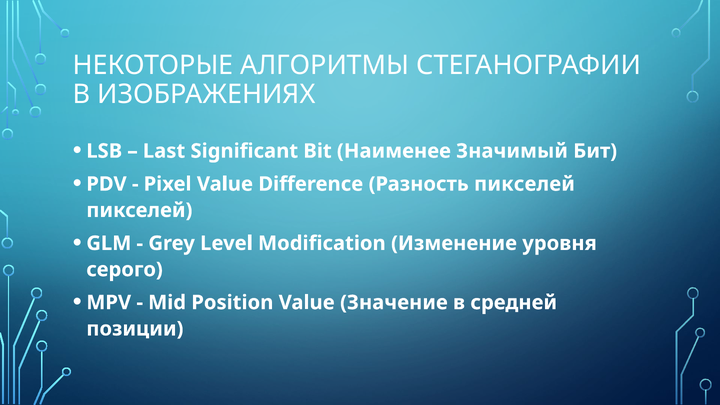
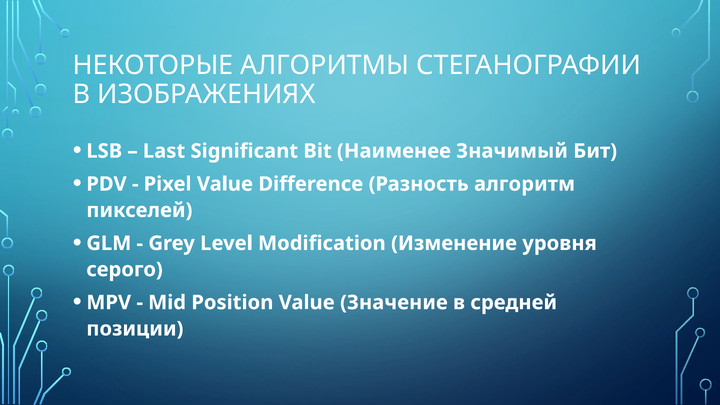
Разность пикселей: пикселей -> алгоритм
